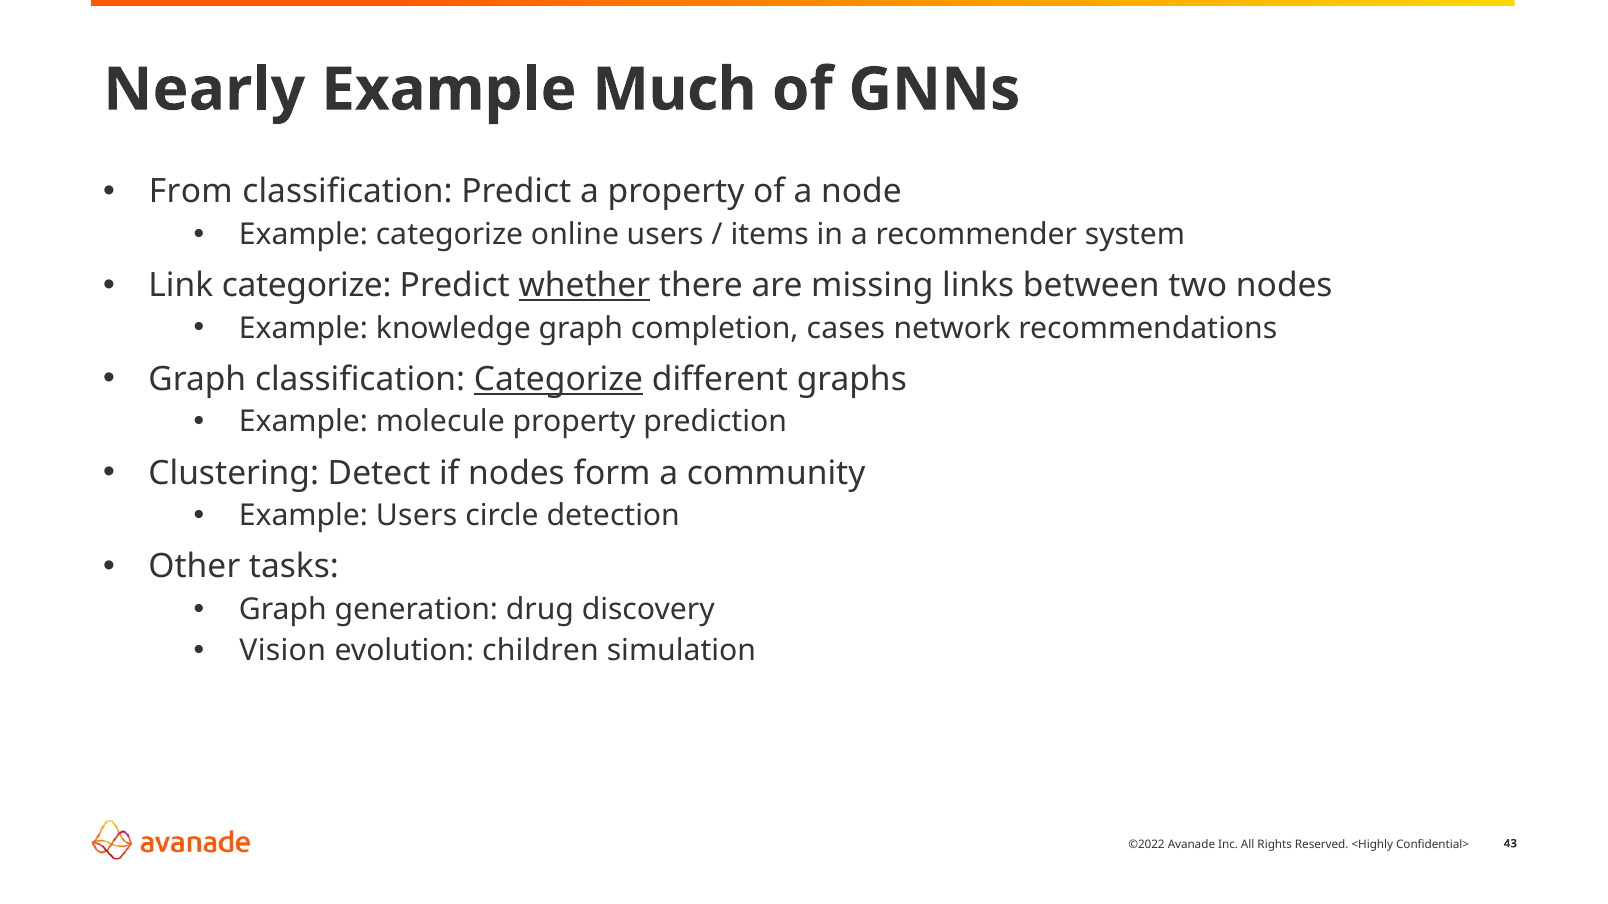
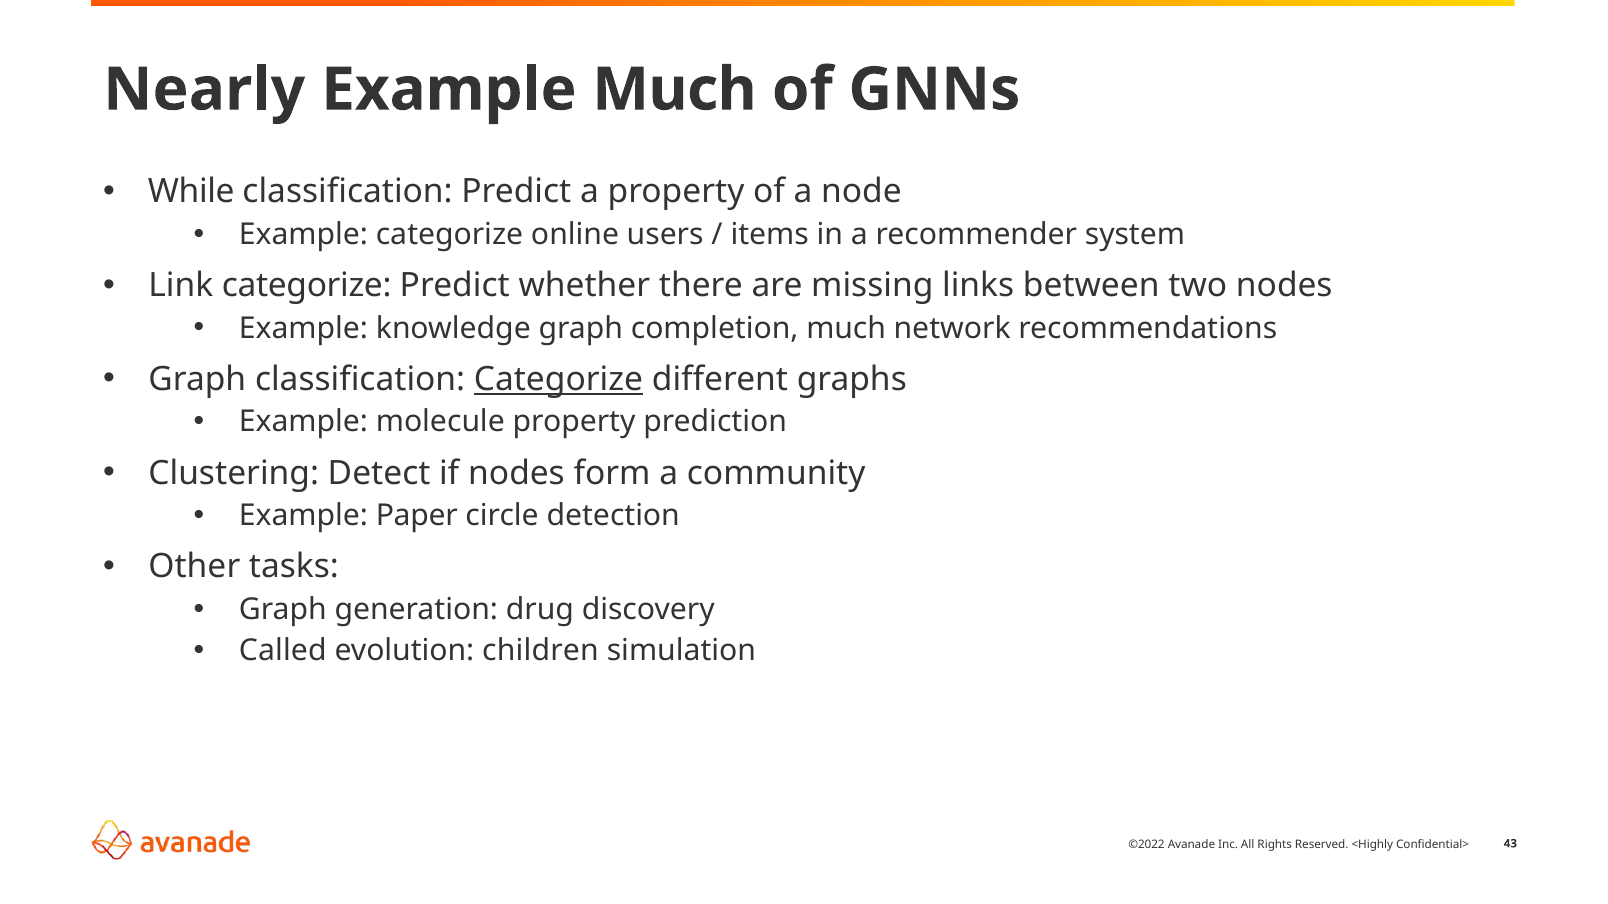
From: From -> While
whether underline: present -> none
completion cases: cases -> much
Example Users: Users -> Paper
Vision: Vision -> Called
